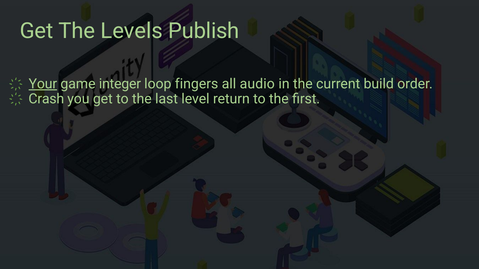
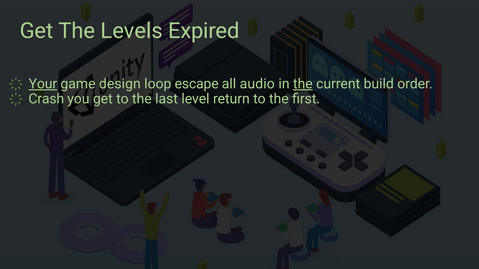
Publish: Publish -> Expired
integer: integer -> design
fingers: fingers -> escape
the at (303, 84) underline: none -> present
